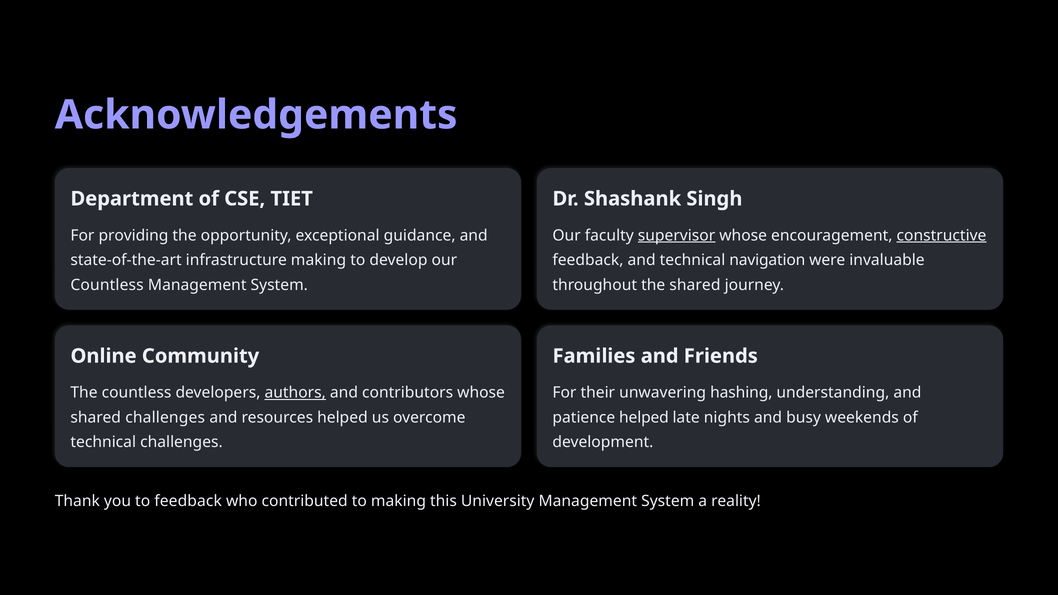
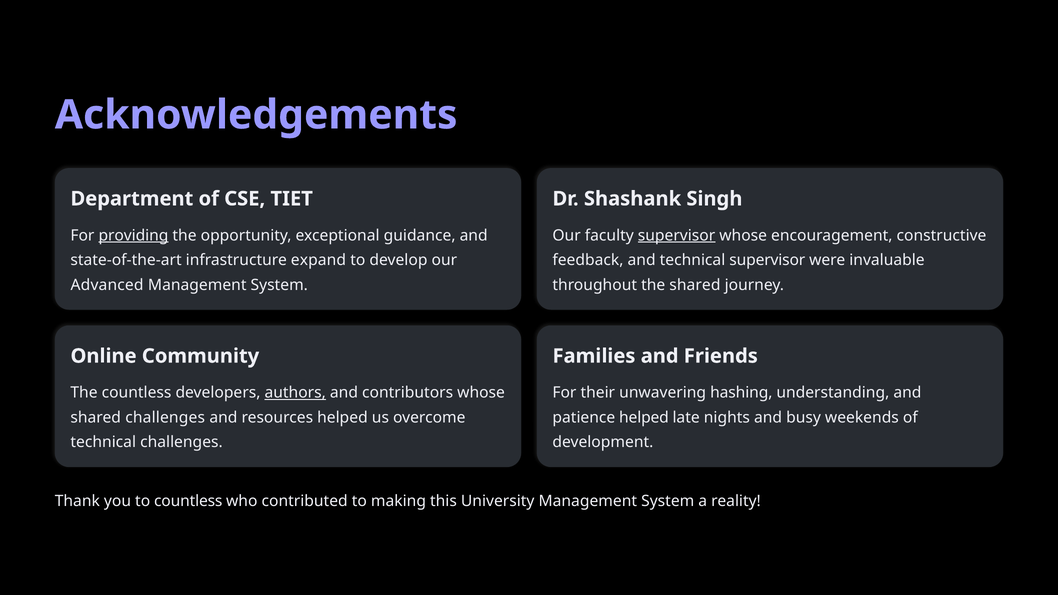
providing underline: none -> present
constructive underline: present -> none
infrastructure making: making -> expand
technical navigation: navigation -> supervisor
Countless at (107, 285): Countless -> Advanced
to feedback: feedback -> countless
